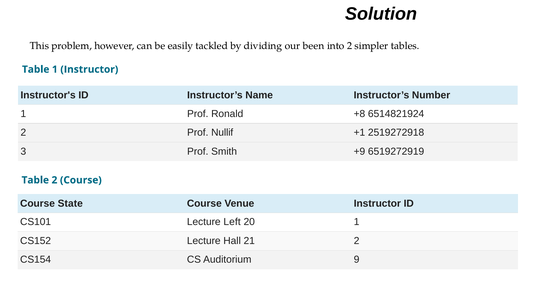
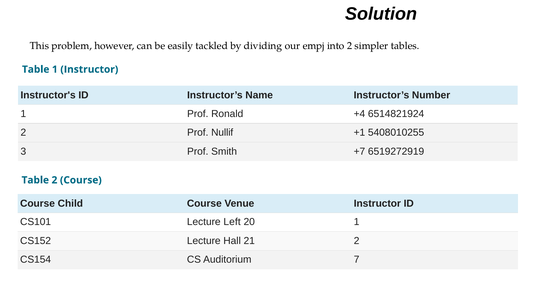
been: been -> empj
+8: +8 -> +4
2519272918: 2519272918 -> 5408010255
+9: +9 -> +7
State: State -> Child
9: 9 -> 7
